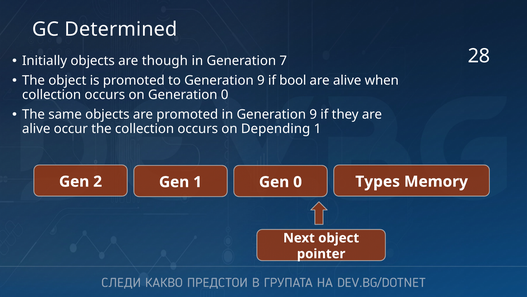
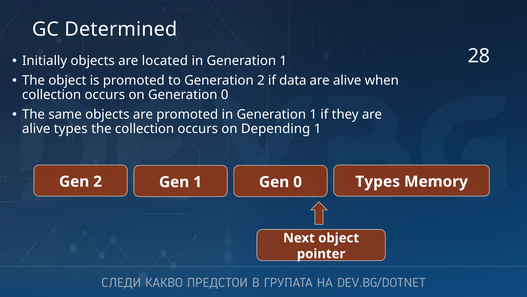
though: though -> located
7 at (283, 61): 7 -> 1
to Generation 9: 9 -> 2
bool: bool -> data
promoted in Generation 9: 9 -> 1
alive occur: occur -> types
